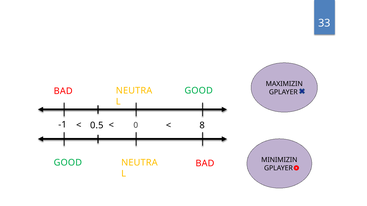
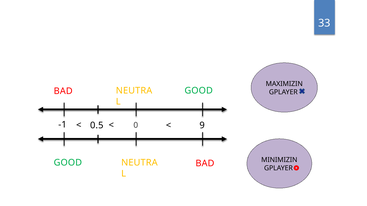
8: 8 -> 9
